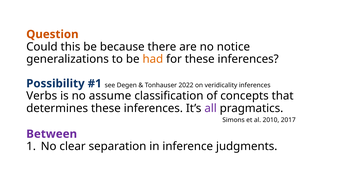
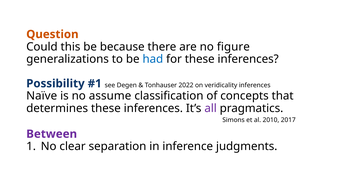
notice: notice -> figure
had colour: orange -> blue
Verbs: Verbs -> Naïve
